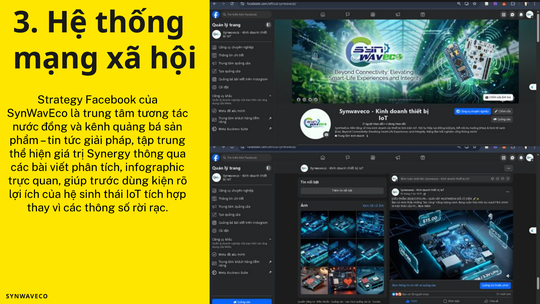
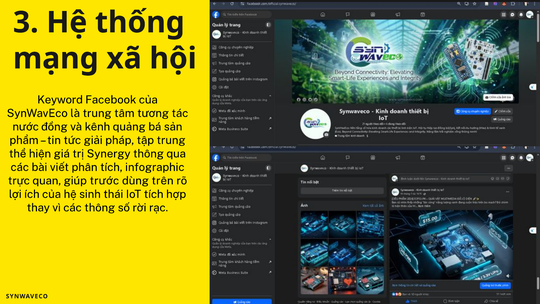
Strategy: Strategy -> Keyword
kiện: kiện -> trên
